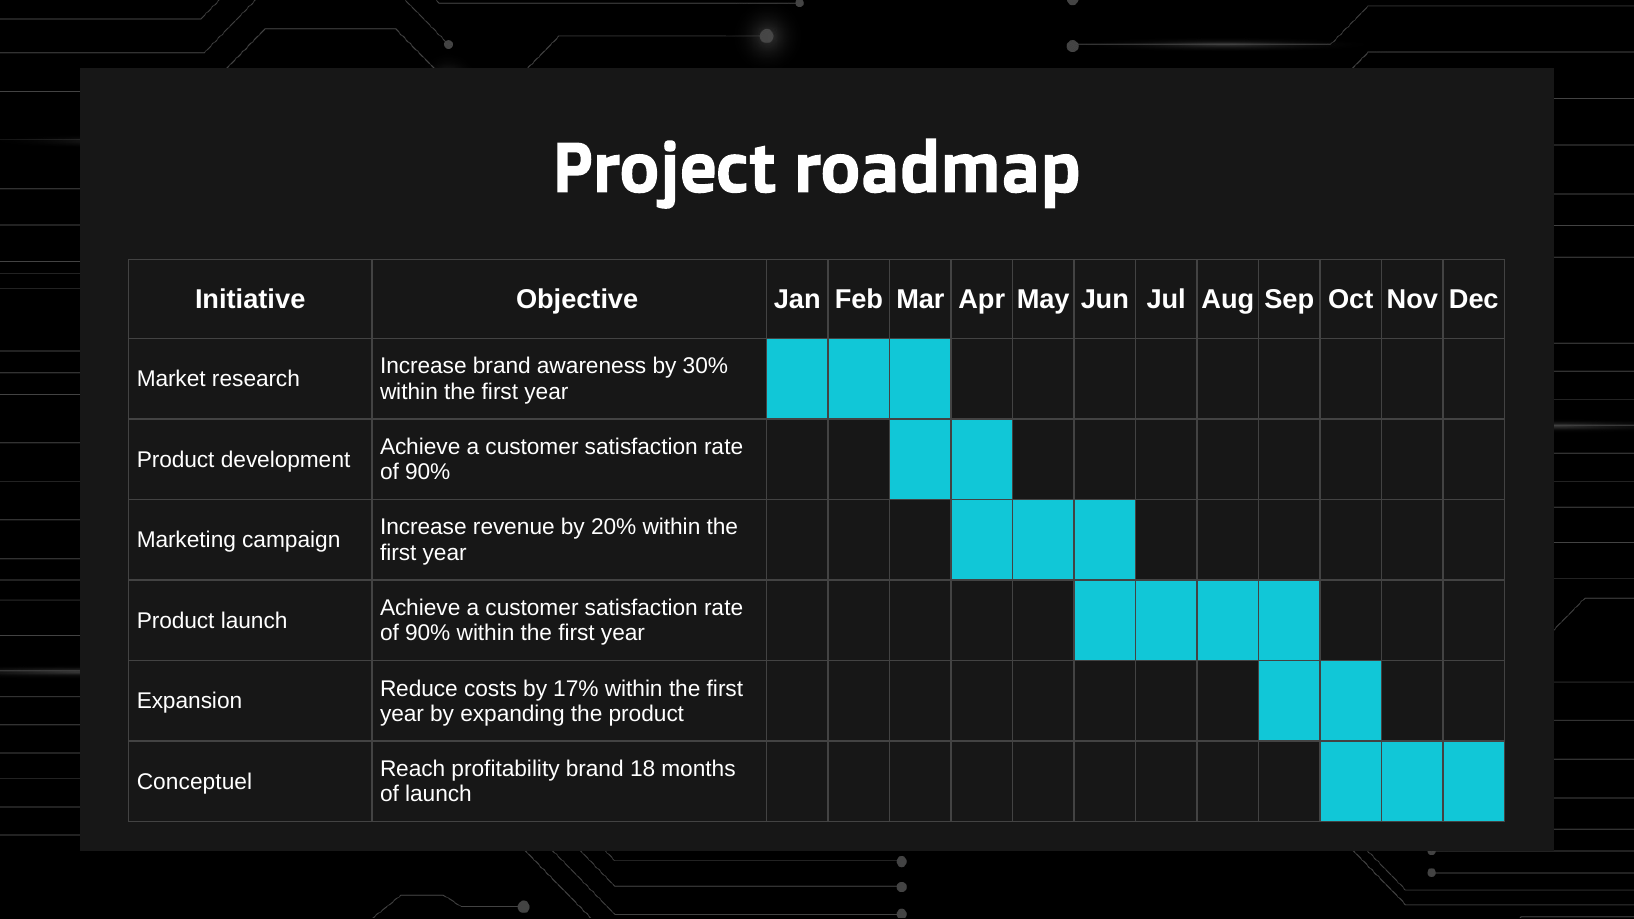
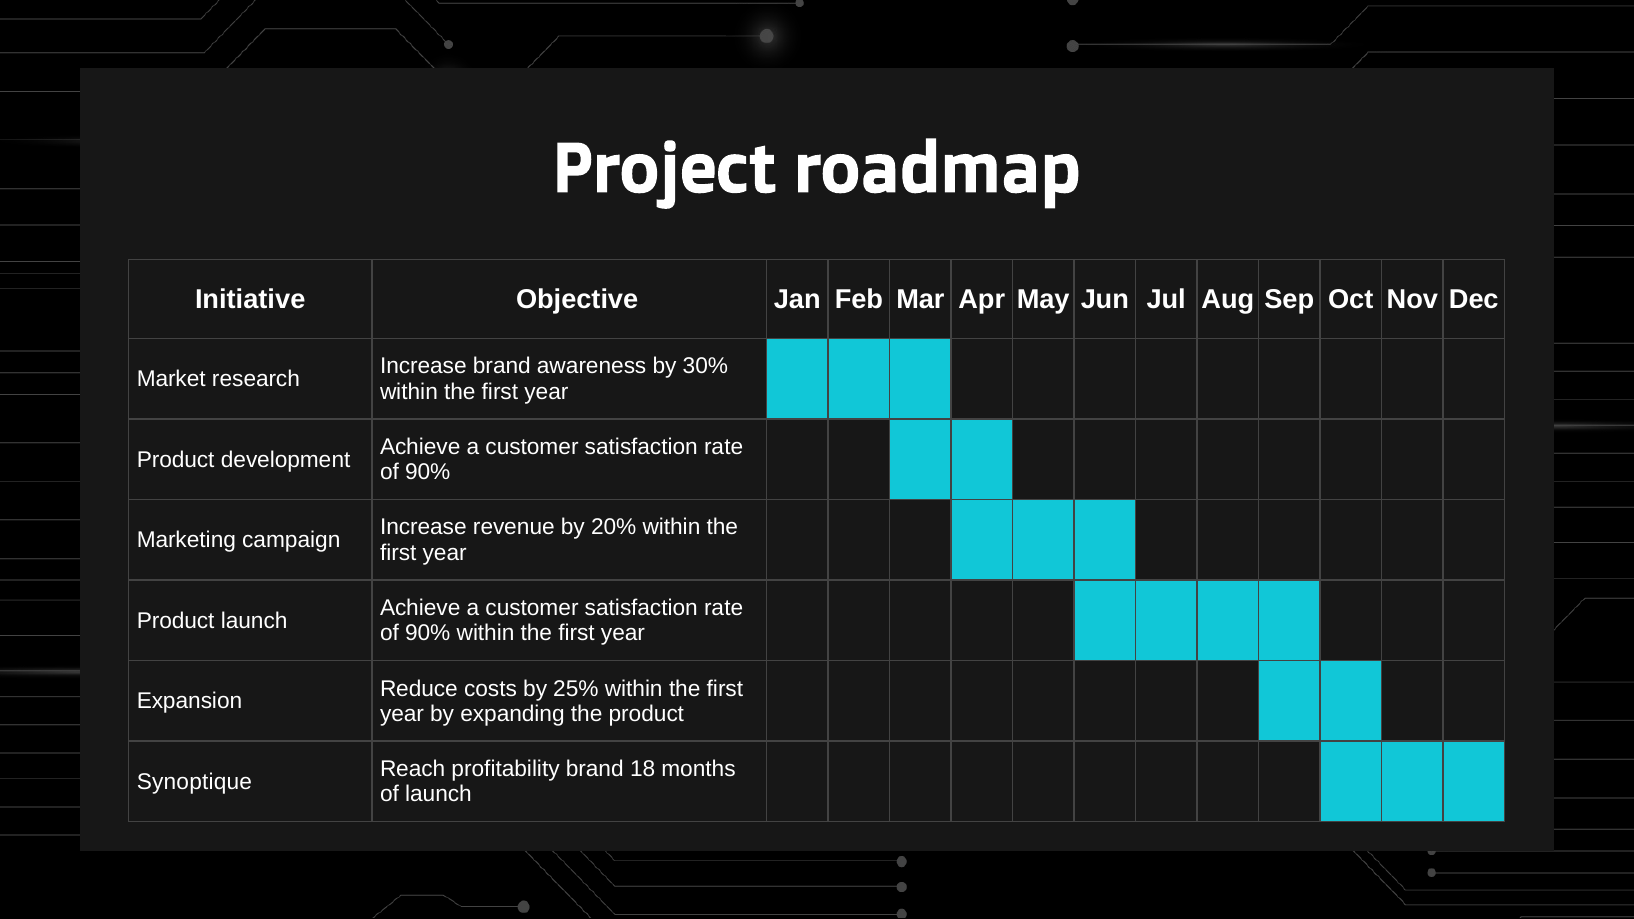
17%: 17% -> 25%
Conceptuel: Conceptuel -> Synoptique
